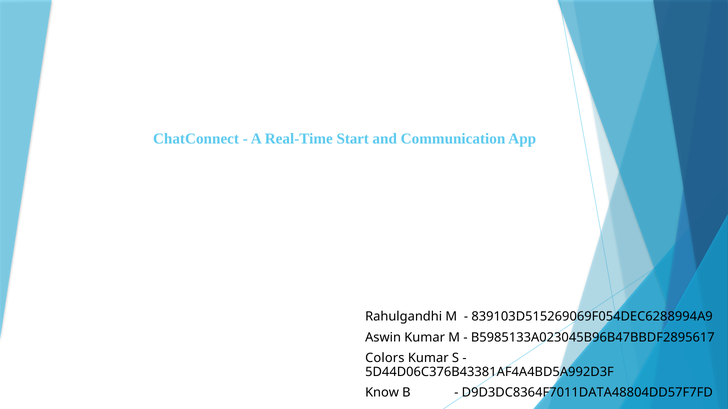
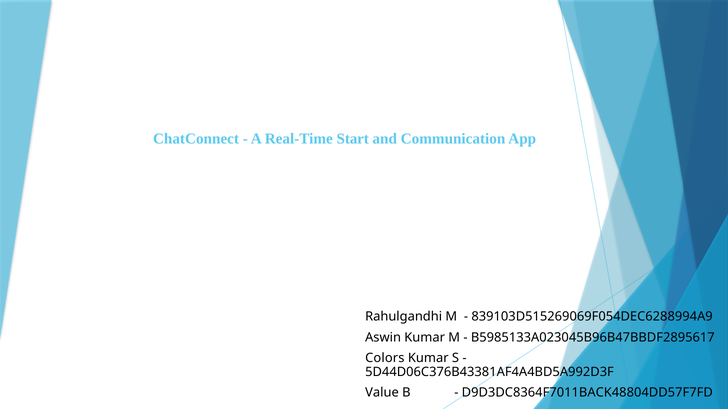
Know: Know -> Value
D9D3DC8364F7011DATA48804DD57F7FD: D9D3DC8364F7011DATA48804DD57F7FD -> D9D3DC8364F7011BACK48804DD57F7FD
